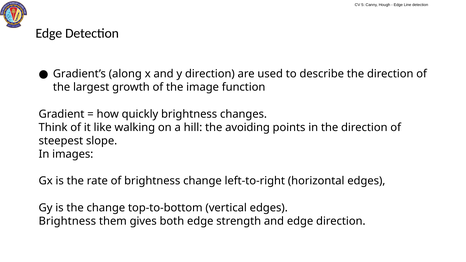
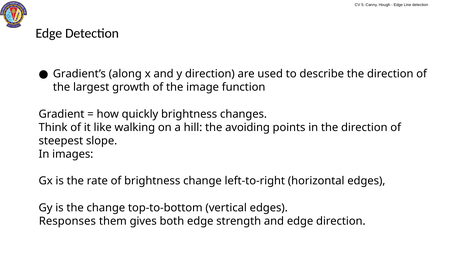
Brightness at (67, 221): Brightness -> Responses
